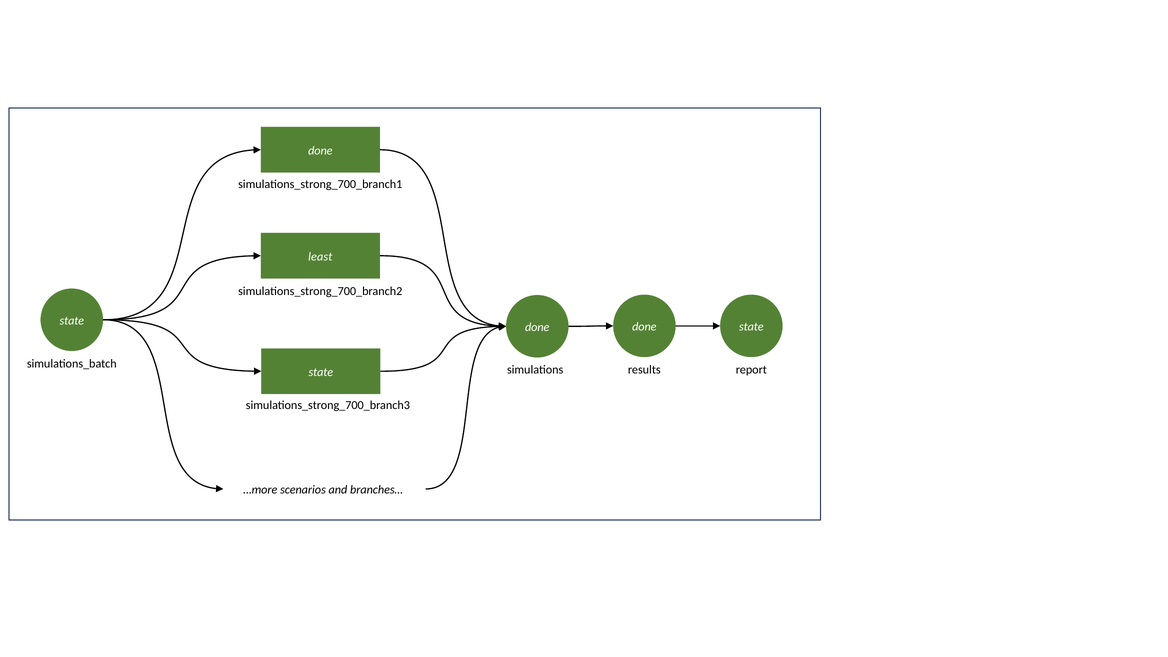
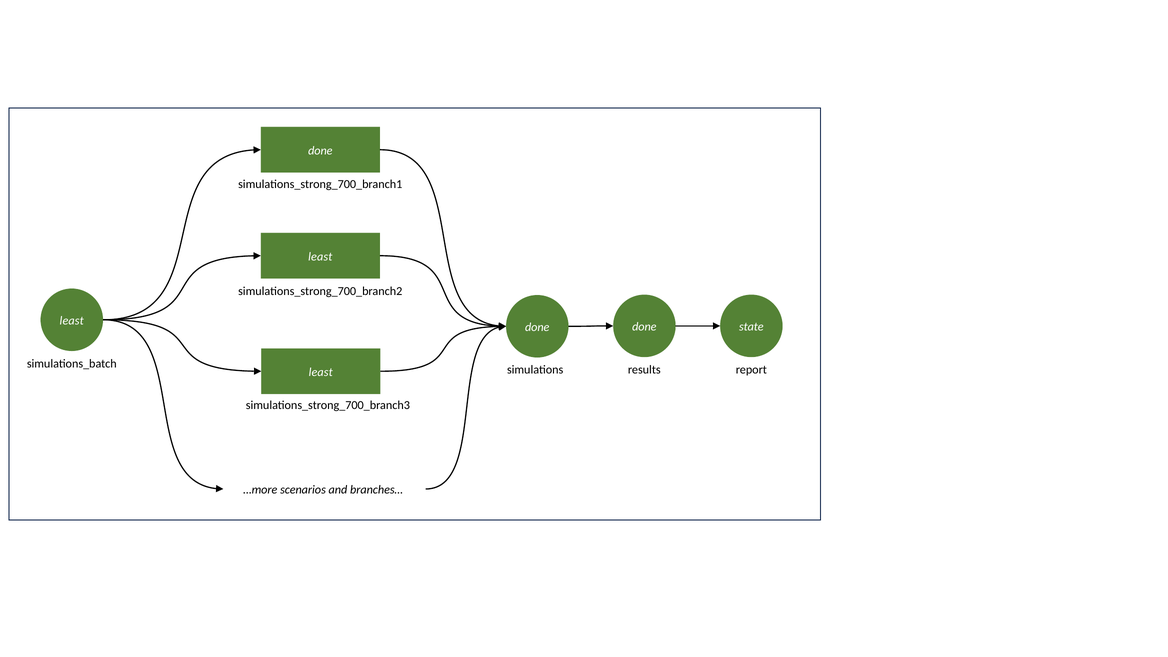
state at (72, 321): state -> least
state at (321, 372): state -> least
